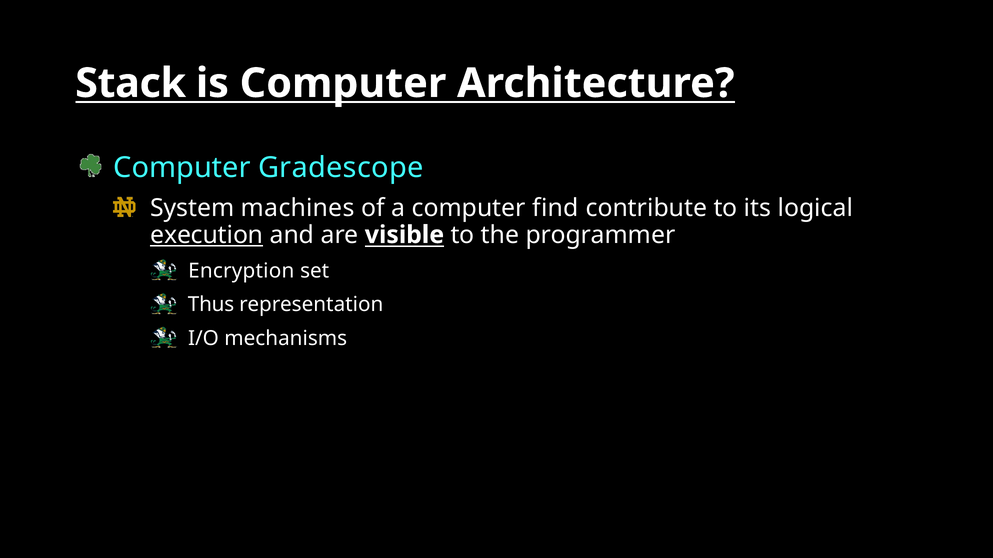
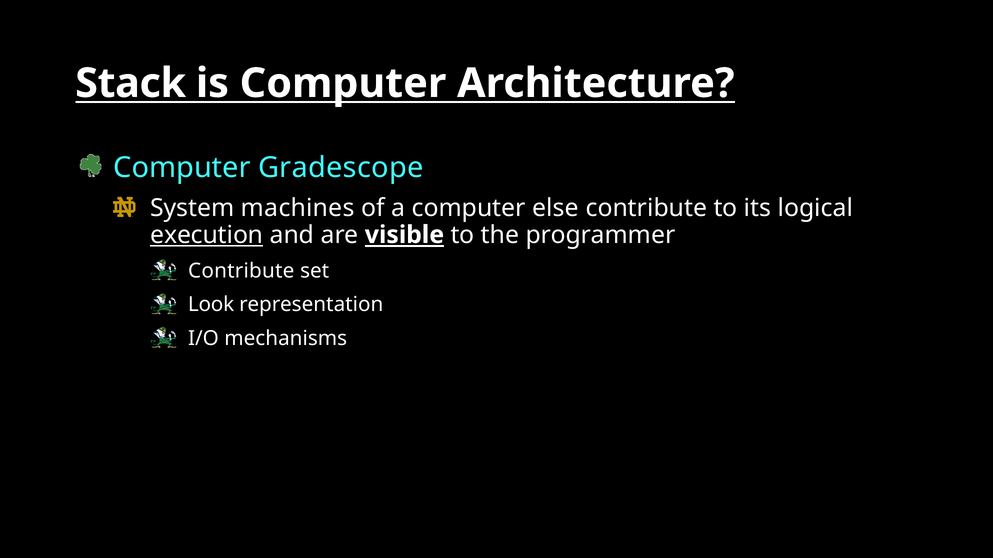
find: find -> else
visible underline: none -> present
Encryption at (241, 271): Encryption -> Contribute
Thus: Thus -> Look
